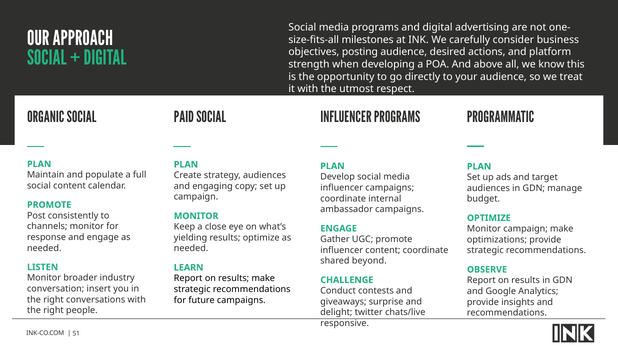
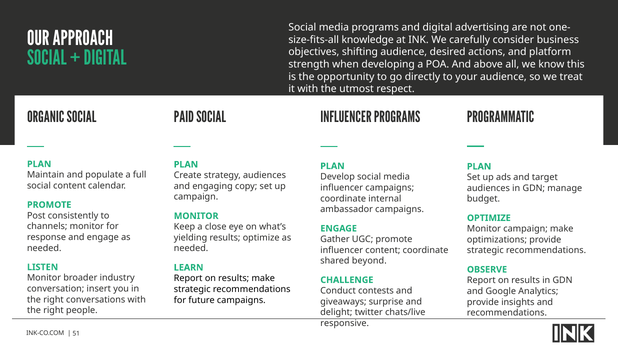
milestones: milestones -> knowledge
posting: posting -> shifting
